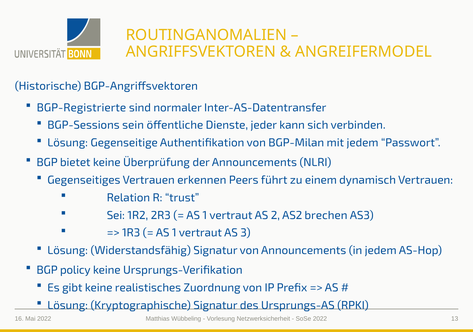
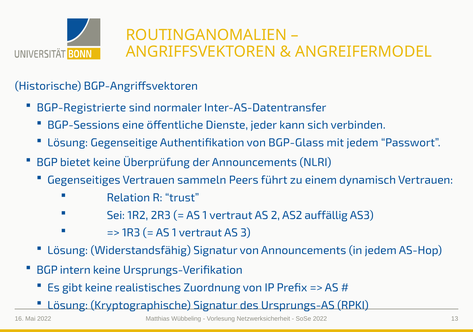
sein: sein -> eine
BGP-Milan: BGP-Milan -> BGP-Glass
erkennen: erkennen -> sammeln
brechen: brechen -> auffällig
policy: policy -> intern
